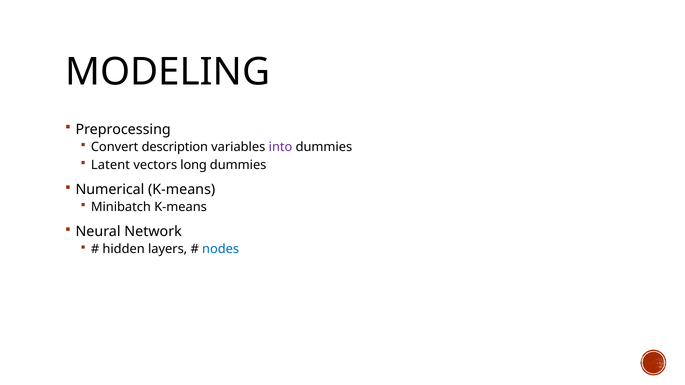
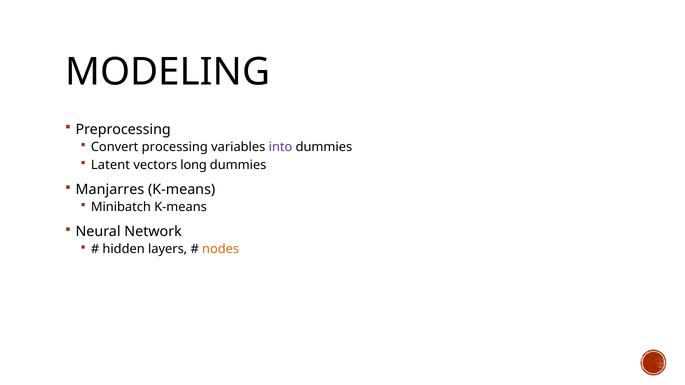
description: description -> processing
Numerical: Numerical -> Manjarres
nodes colour: blue -> orange
